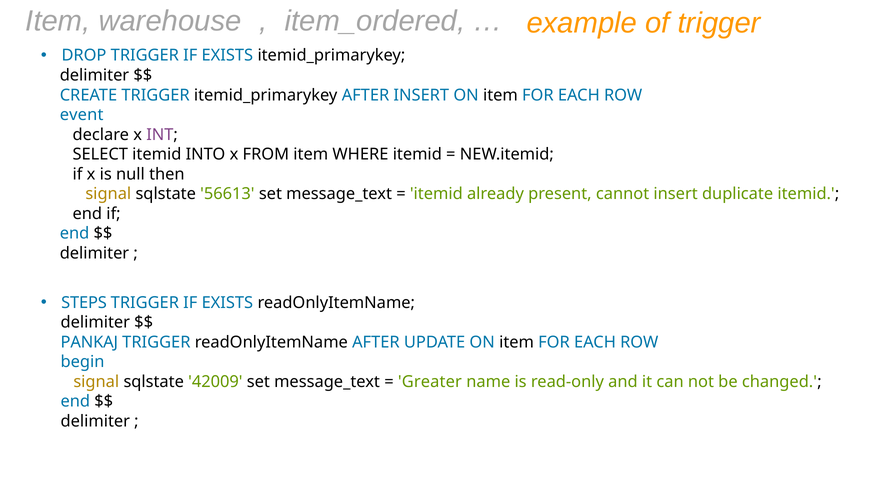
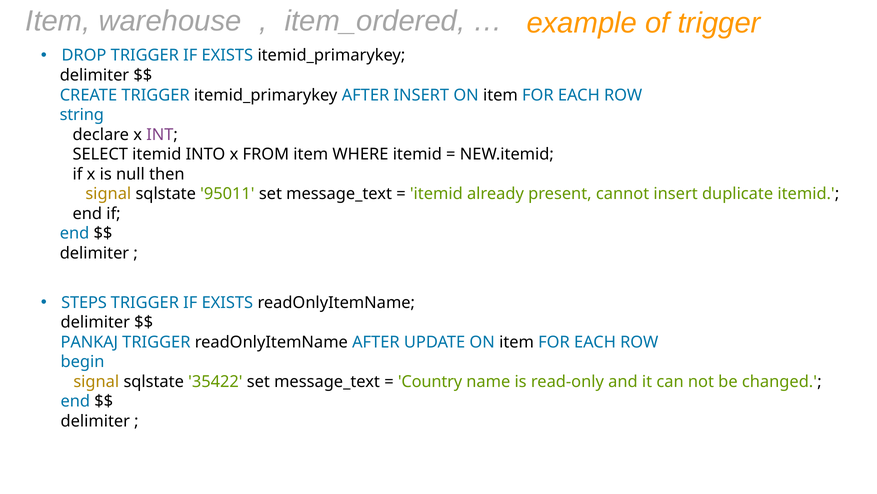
event: event -> string
56613: 56613 -> 95011
42009: 42009 -> 35422
Greater: Greater -> Country
